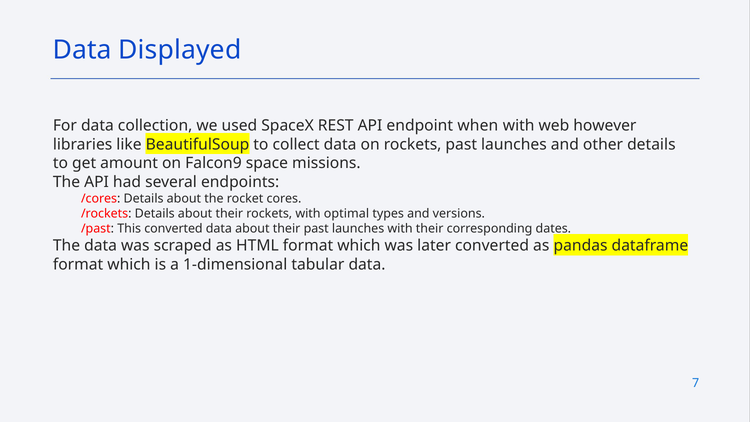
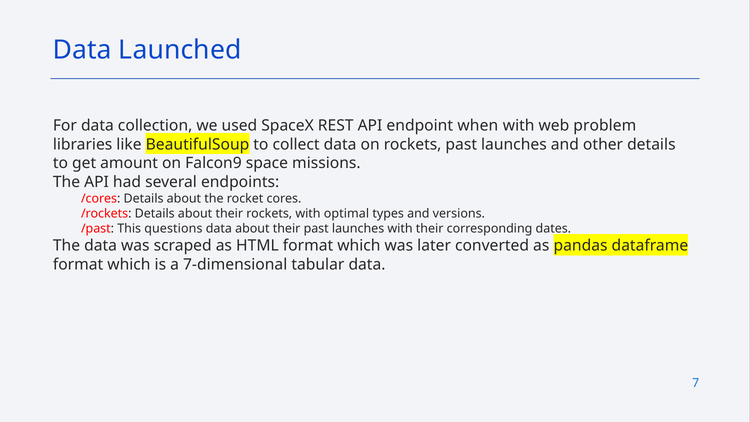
Displayed: Displayed -> Launched
however: however -> problem
This converted: converted -> questions
1-dimensional: 1-dimensional -> 7-dimensional
